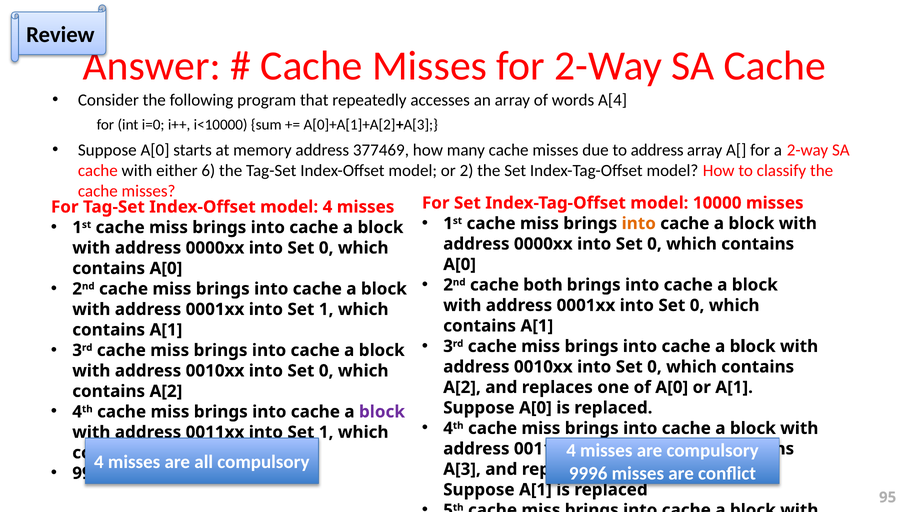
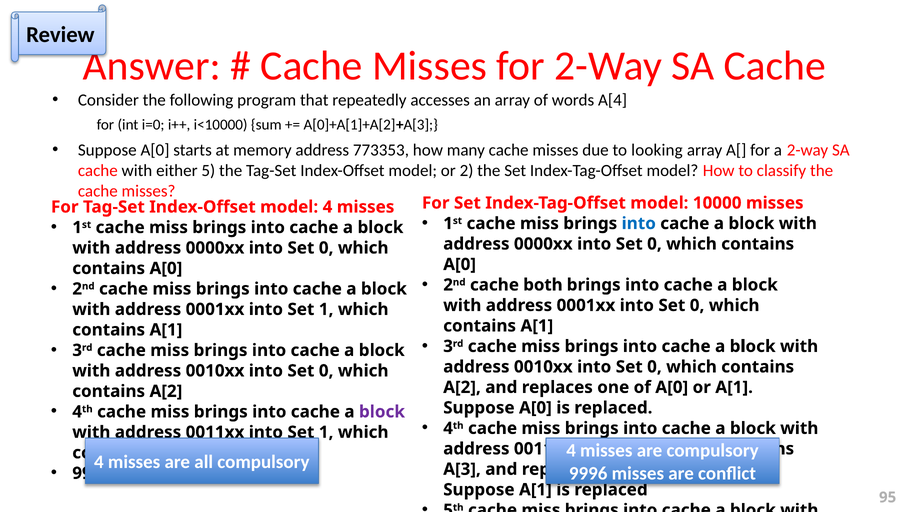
377469: 377469 -> 773353
to address: address -> looking
6: 6 -> 5
into at (639, 223) colour: orange -> blue
